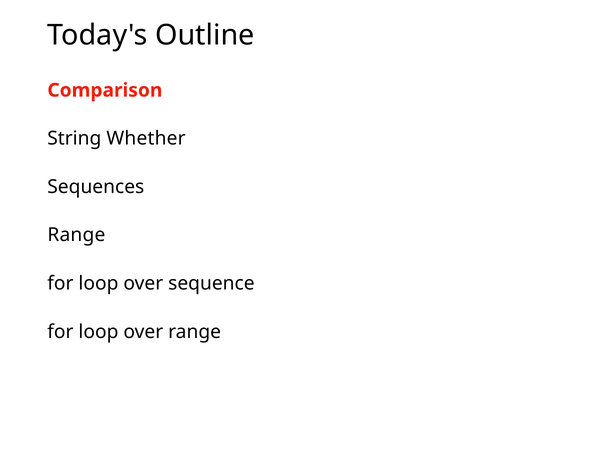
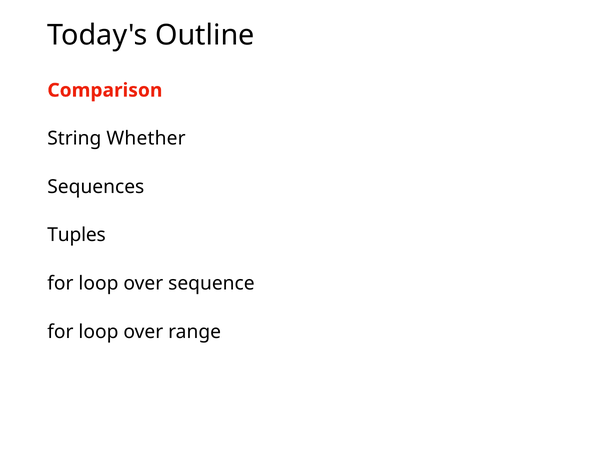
Range at (76, 235): Range -> Tuples
